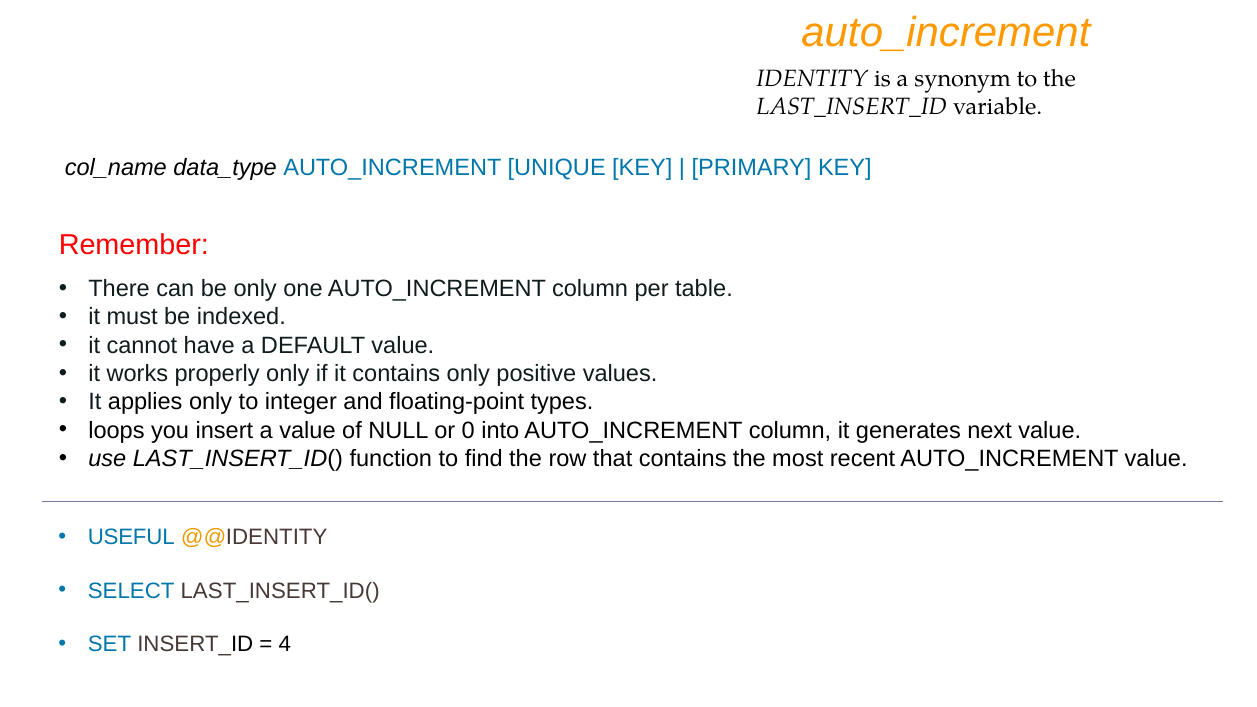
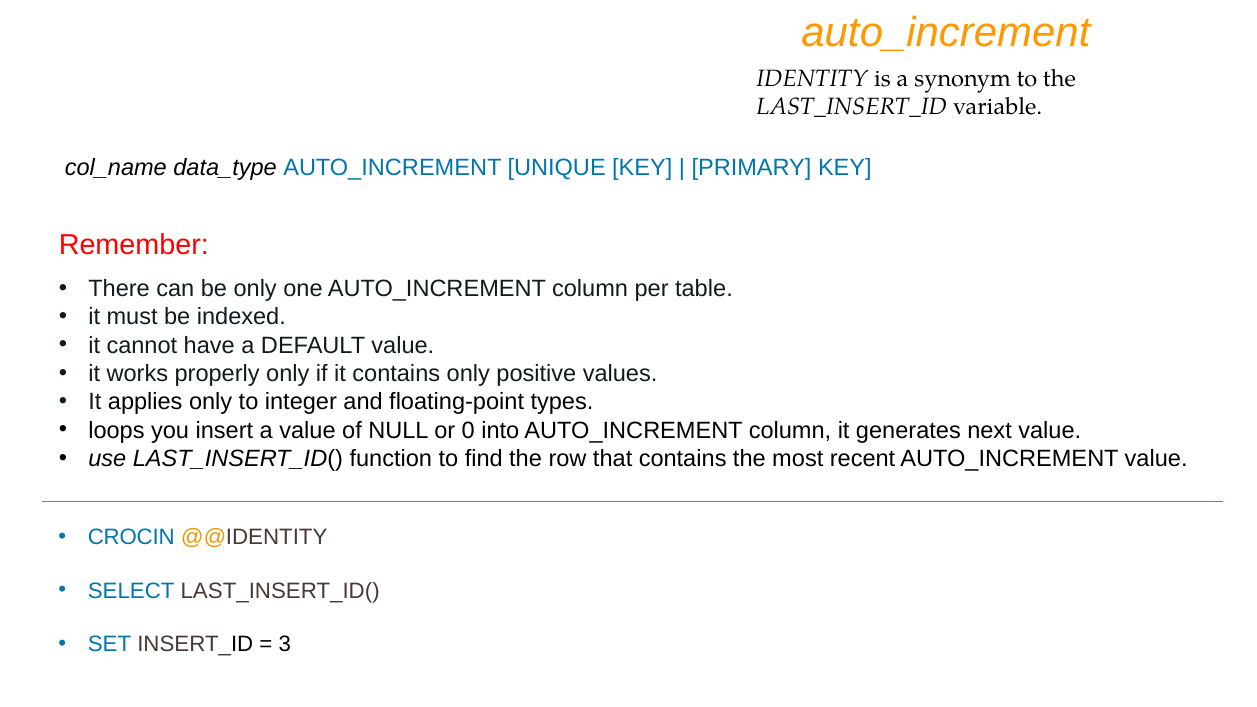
USEFUL: USEFUL -> CROCIN
4: 4 -> 3
